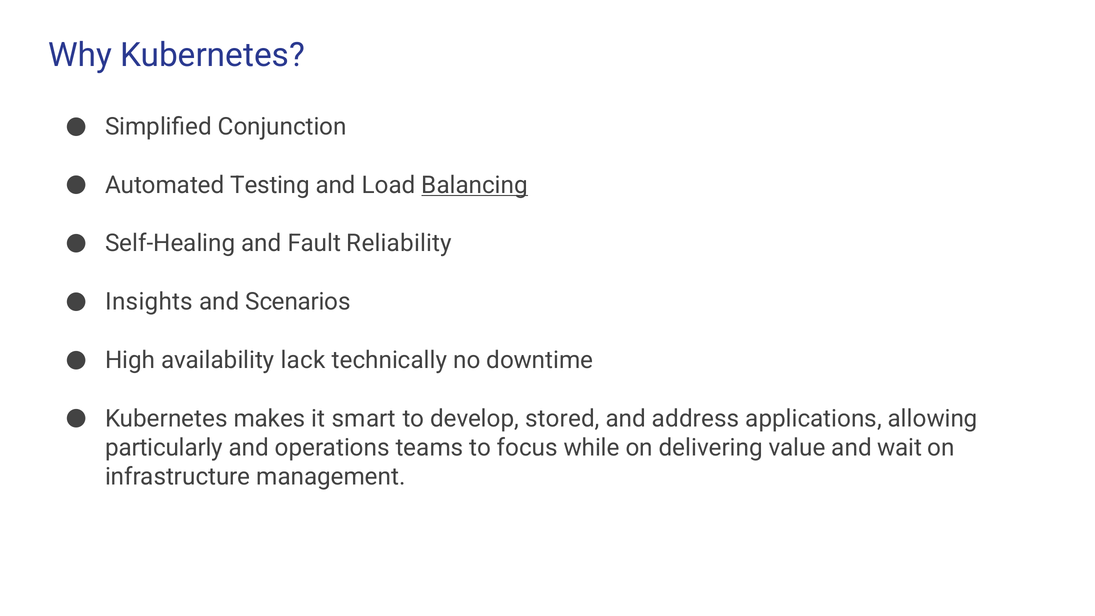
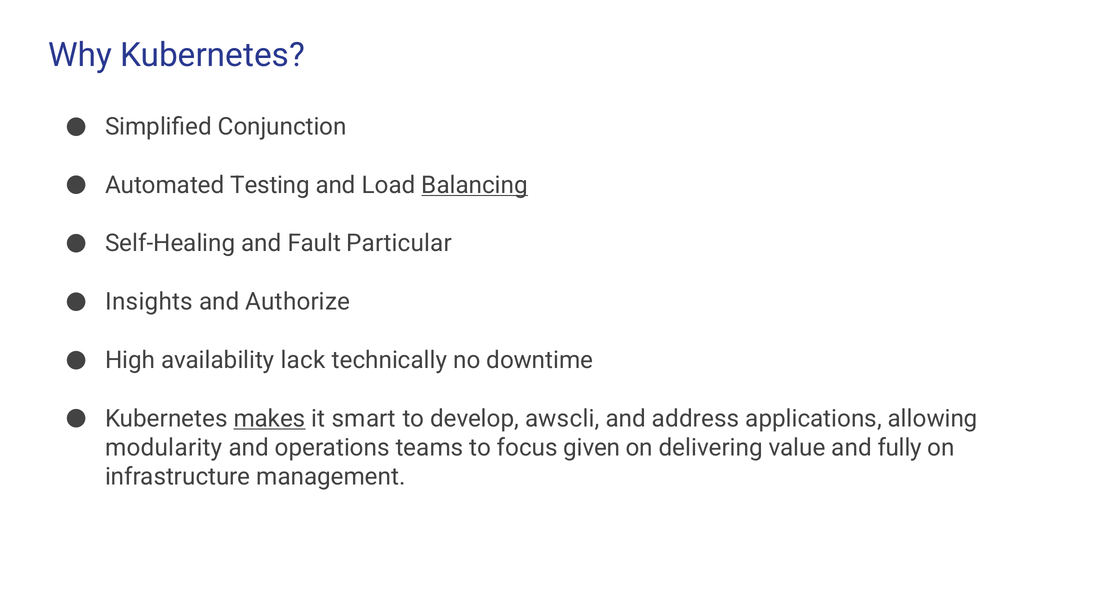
Reliability: Reliability -> Particular
Scenarios: Scenarios -> Authorize
makes underline: none -> present
stored: stored -> awscli
particularly: particularly -> modularity
while: while -> given
wait: wait -> fully
